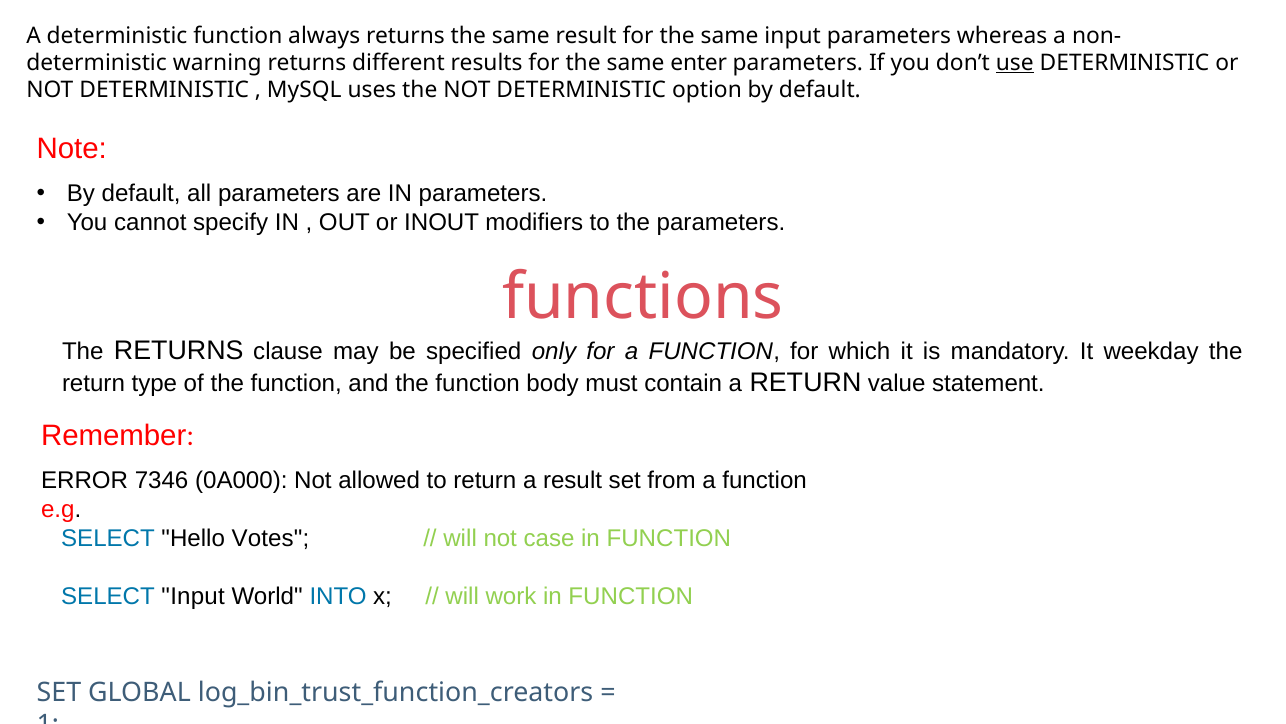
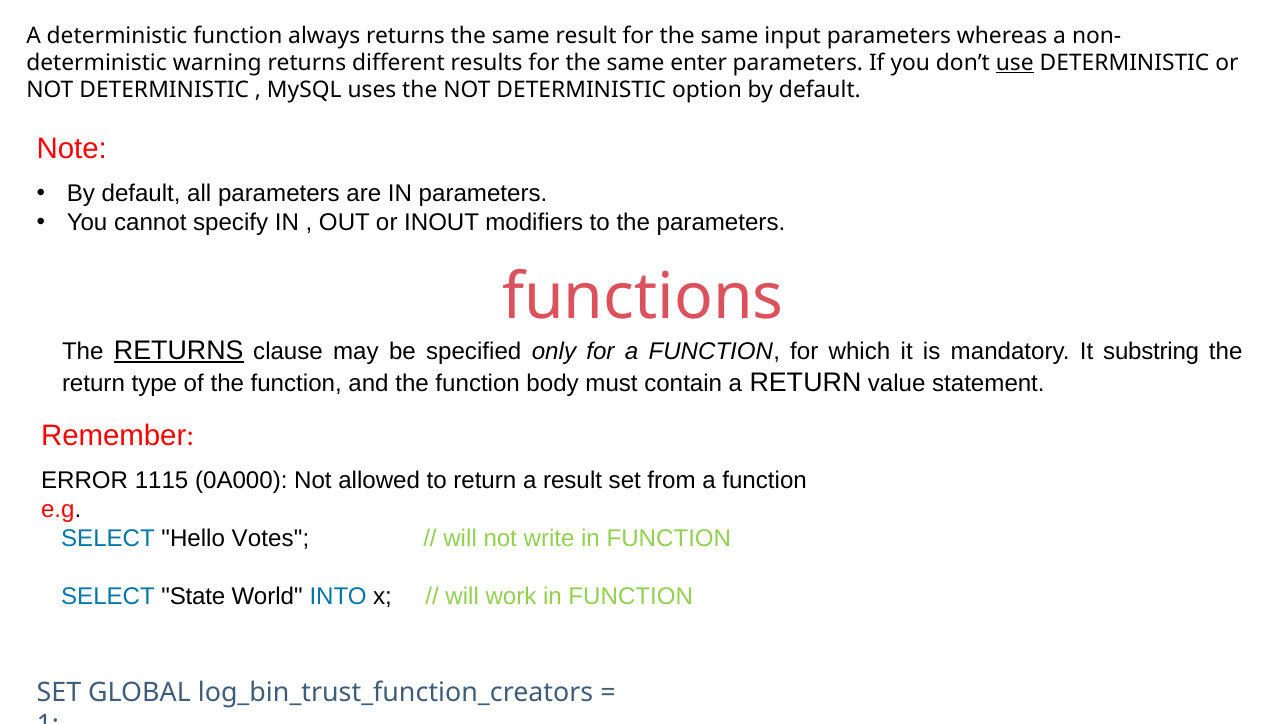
RETURNS at (179, 350) underline: none -> present
weekday: weekday -> substring
7346: 7346 -> 1115
case: case -> write
SELECT Input: Input -> State
